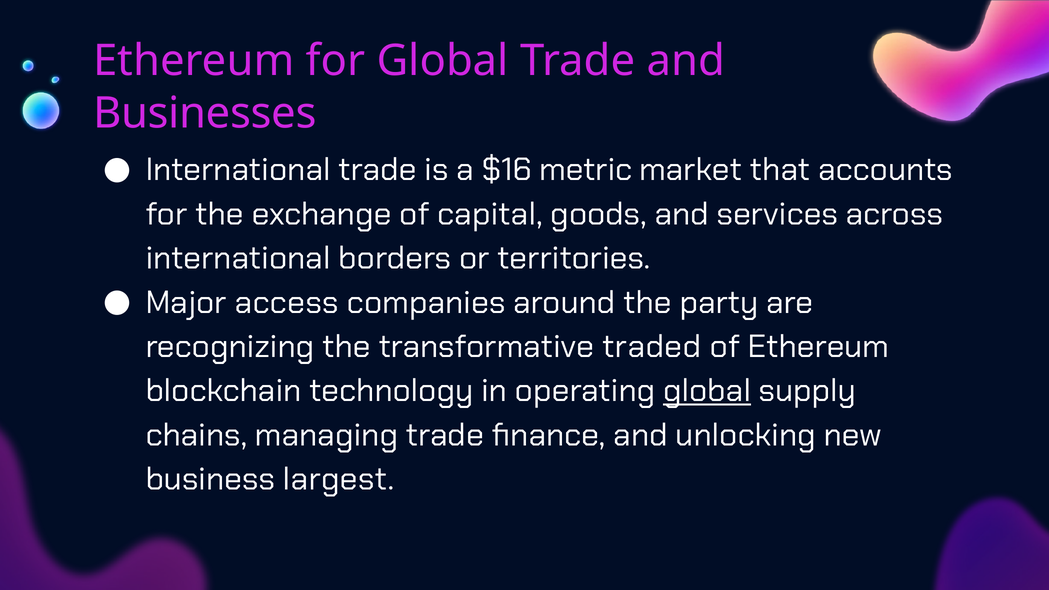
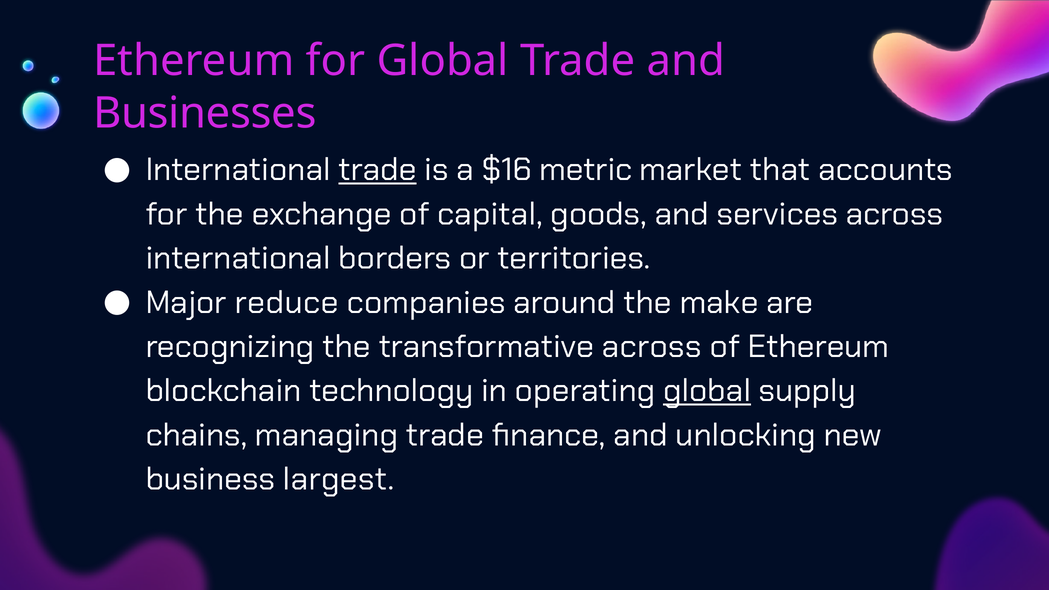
trade at (378, 170) underline: none -> present
access: access -> reduce
party: party -> make
transformative traded: traded -> across
